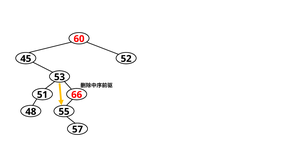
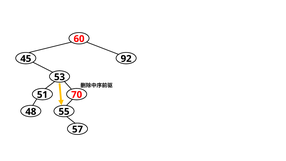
52: 52 -> 92
66: 66 -> 70
